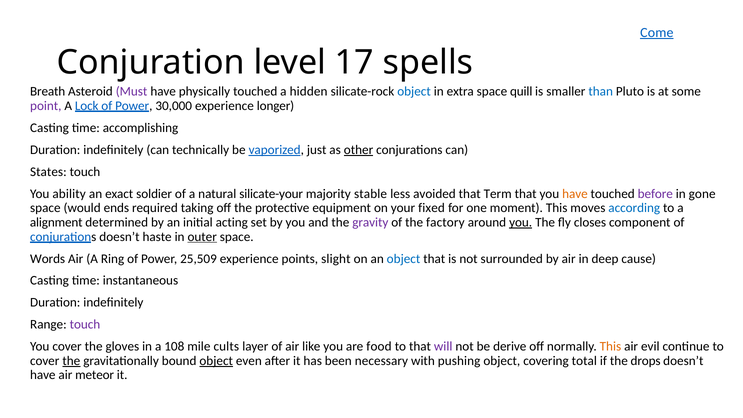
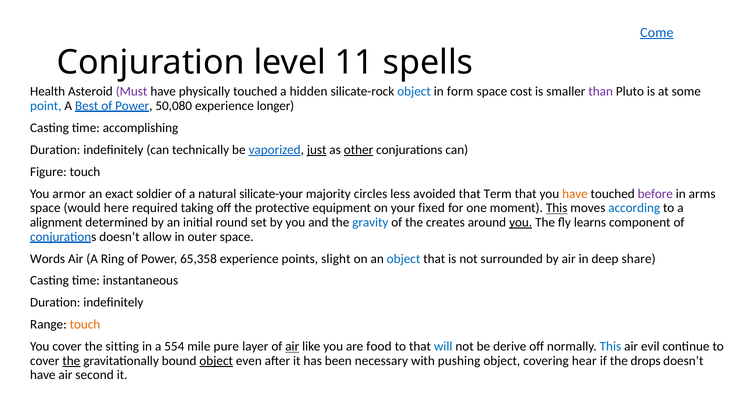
17: 17 -> 11
Breath: Breath -> Health
extra: extra -> form
quill: quill -> cost
than colour: blue -> purple
point colour: purple -> blue
Lock: Lock -> Best
30,000: 30,000 -> 50,080
just underline: none -> present
States: States -> Figure
ability: ability -> armor
stable: stable -> circles
gone: gone -> arms
ends: ends -> here
This at (557, 208) underline: none -> present
acting: acting -> round
gravity colour: purple -> blue
factory: factory -> creates
closes: closes -> learns
haste: haste -> allow
outer underline: present -> none
25,509: 25,509 -> 65,358
cause: cause -> share
touch at (85, 325) colour: purple -> orange
gloves: gloves -> sitting
108: 108 -> 554
cults: cults -> pure
air at (292, 346) underline: none -> present
will colour: purple -> blue
This at (610, 346) colour: orange -> blue
total: total -> hear
meteor: meteor -> second
